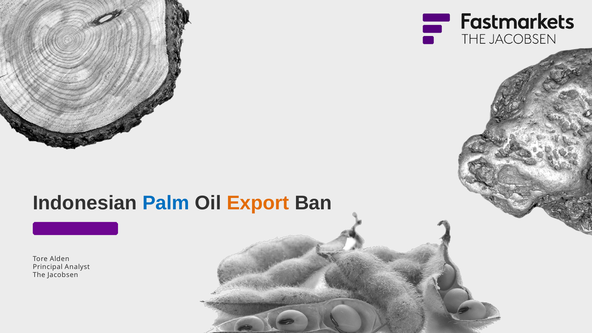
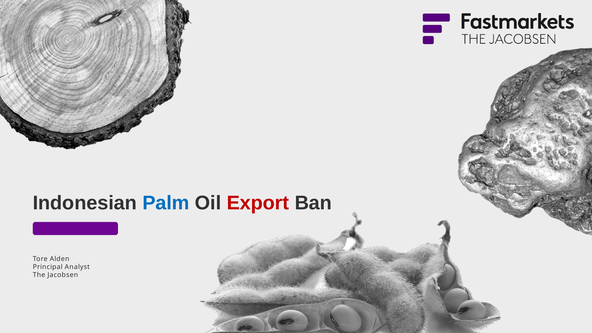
Export colour: orange -> red
